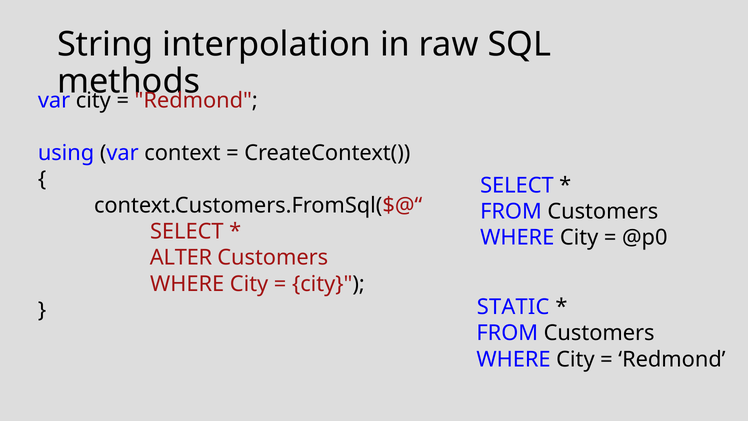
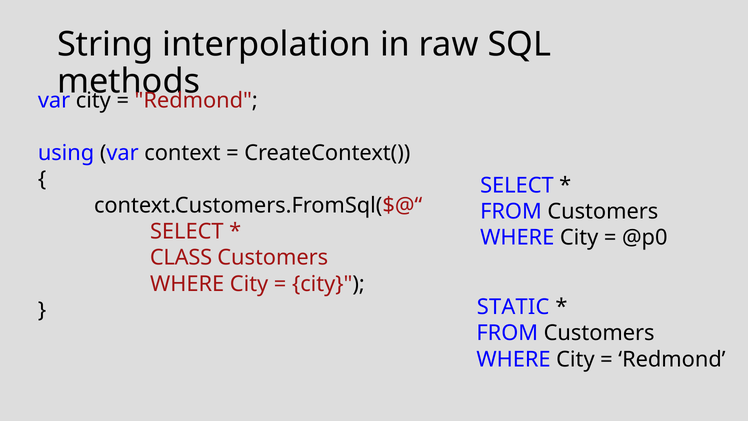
ALTER: ALTER -> CLASS
